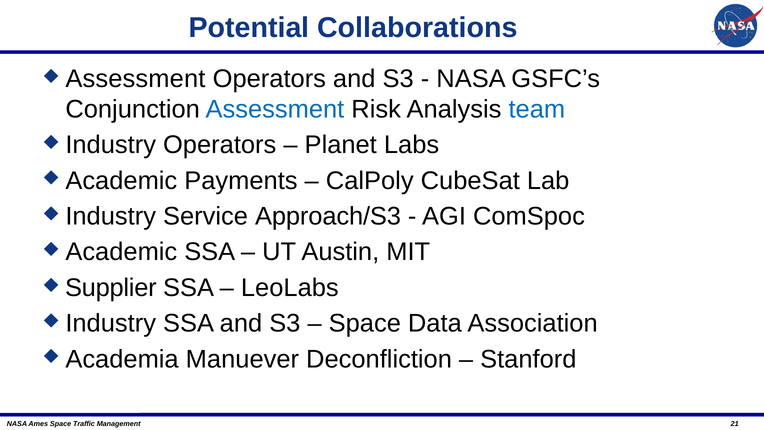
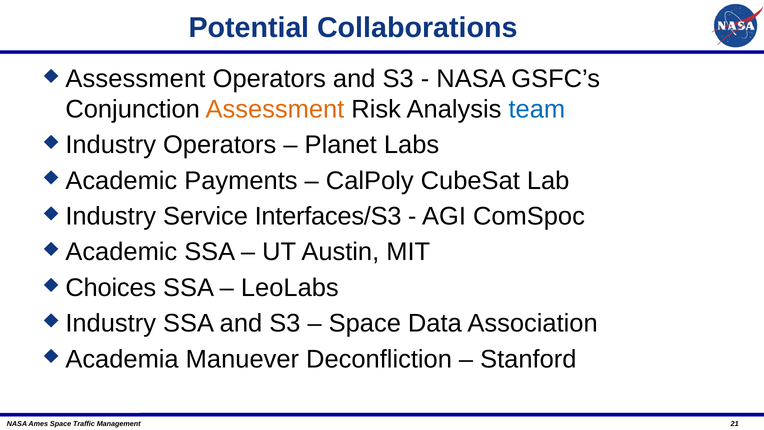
Assessment at (275, 109) colour: blue -> orange
Approach/S3: Approach/S3 -> Interfaces/S3
Supplier: Supplier -> Choices
